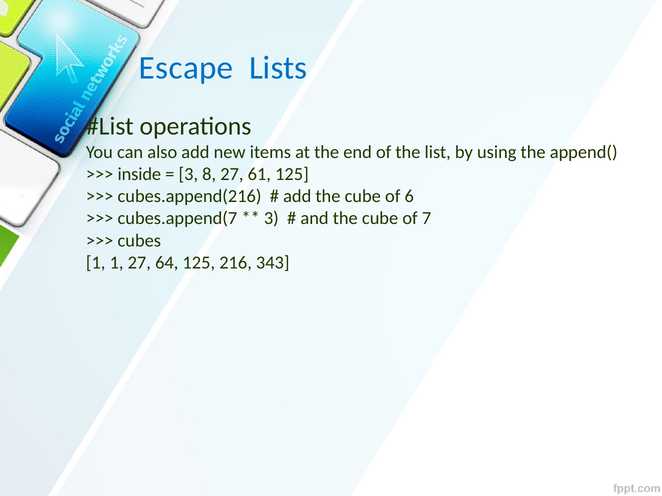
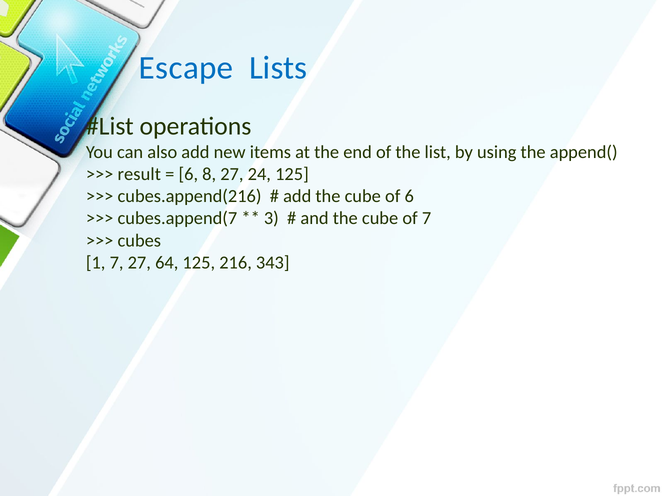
inside: inside -> result
3 at (188, 174): 3 -> 6
61: 61 -> 24
1 1: 1 -> 7
